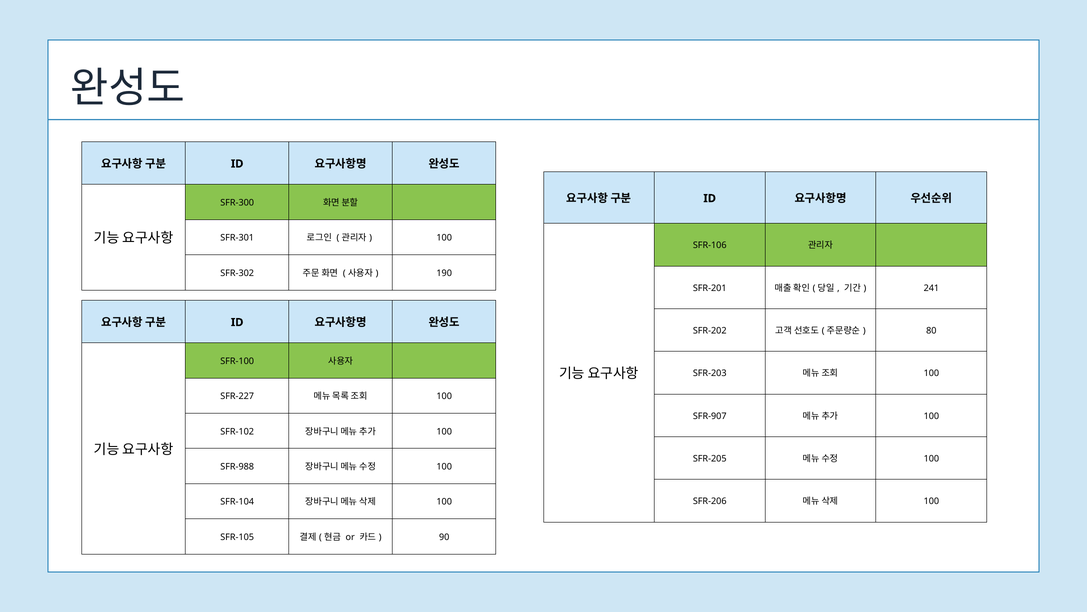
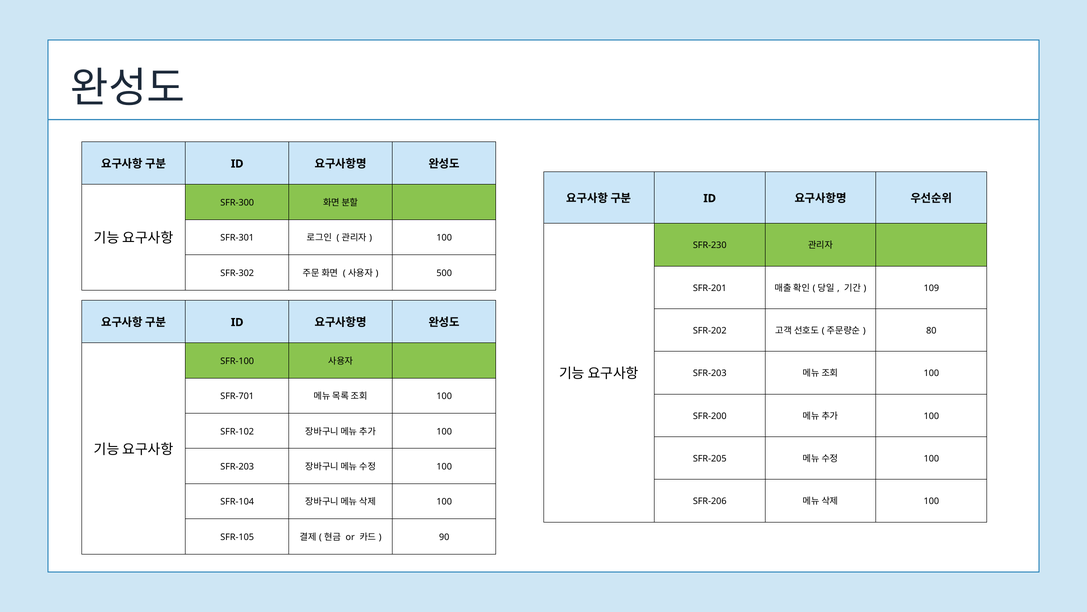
SFR-106: SFR-106 -> SFR-230
190: 190 -> 500
241: 241 -> 109
SFR-227: SFR-227 -> SFR-701
SFR-907: SFR-907 -> SFR-200
SFR-988 at (237, 466): SFR-988 -> SFR-203
